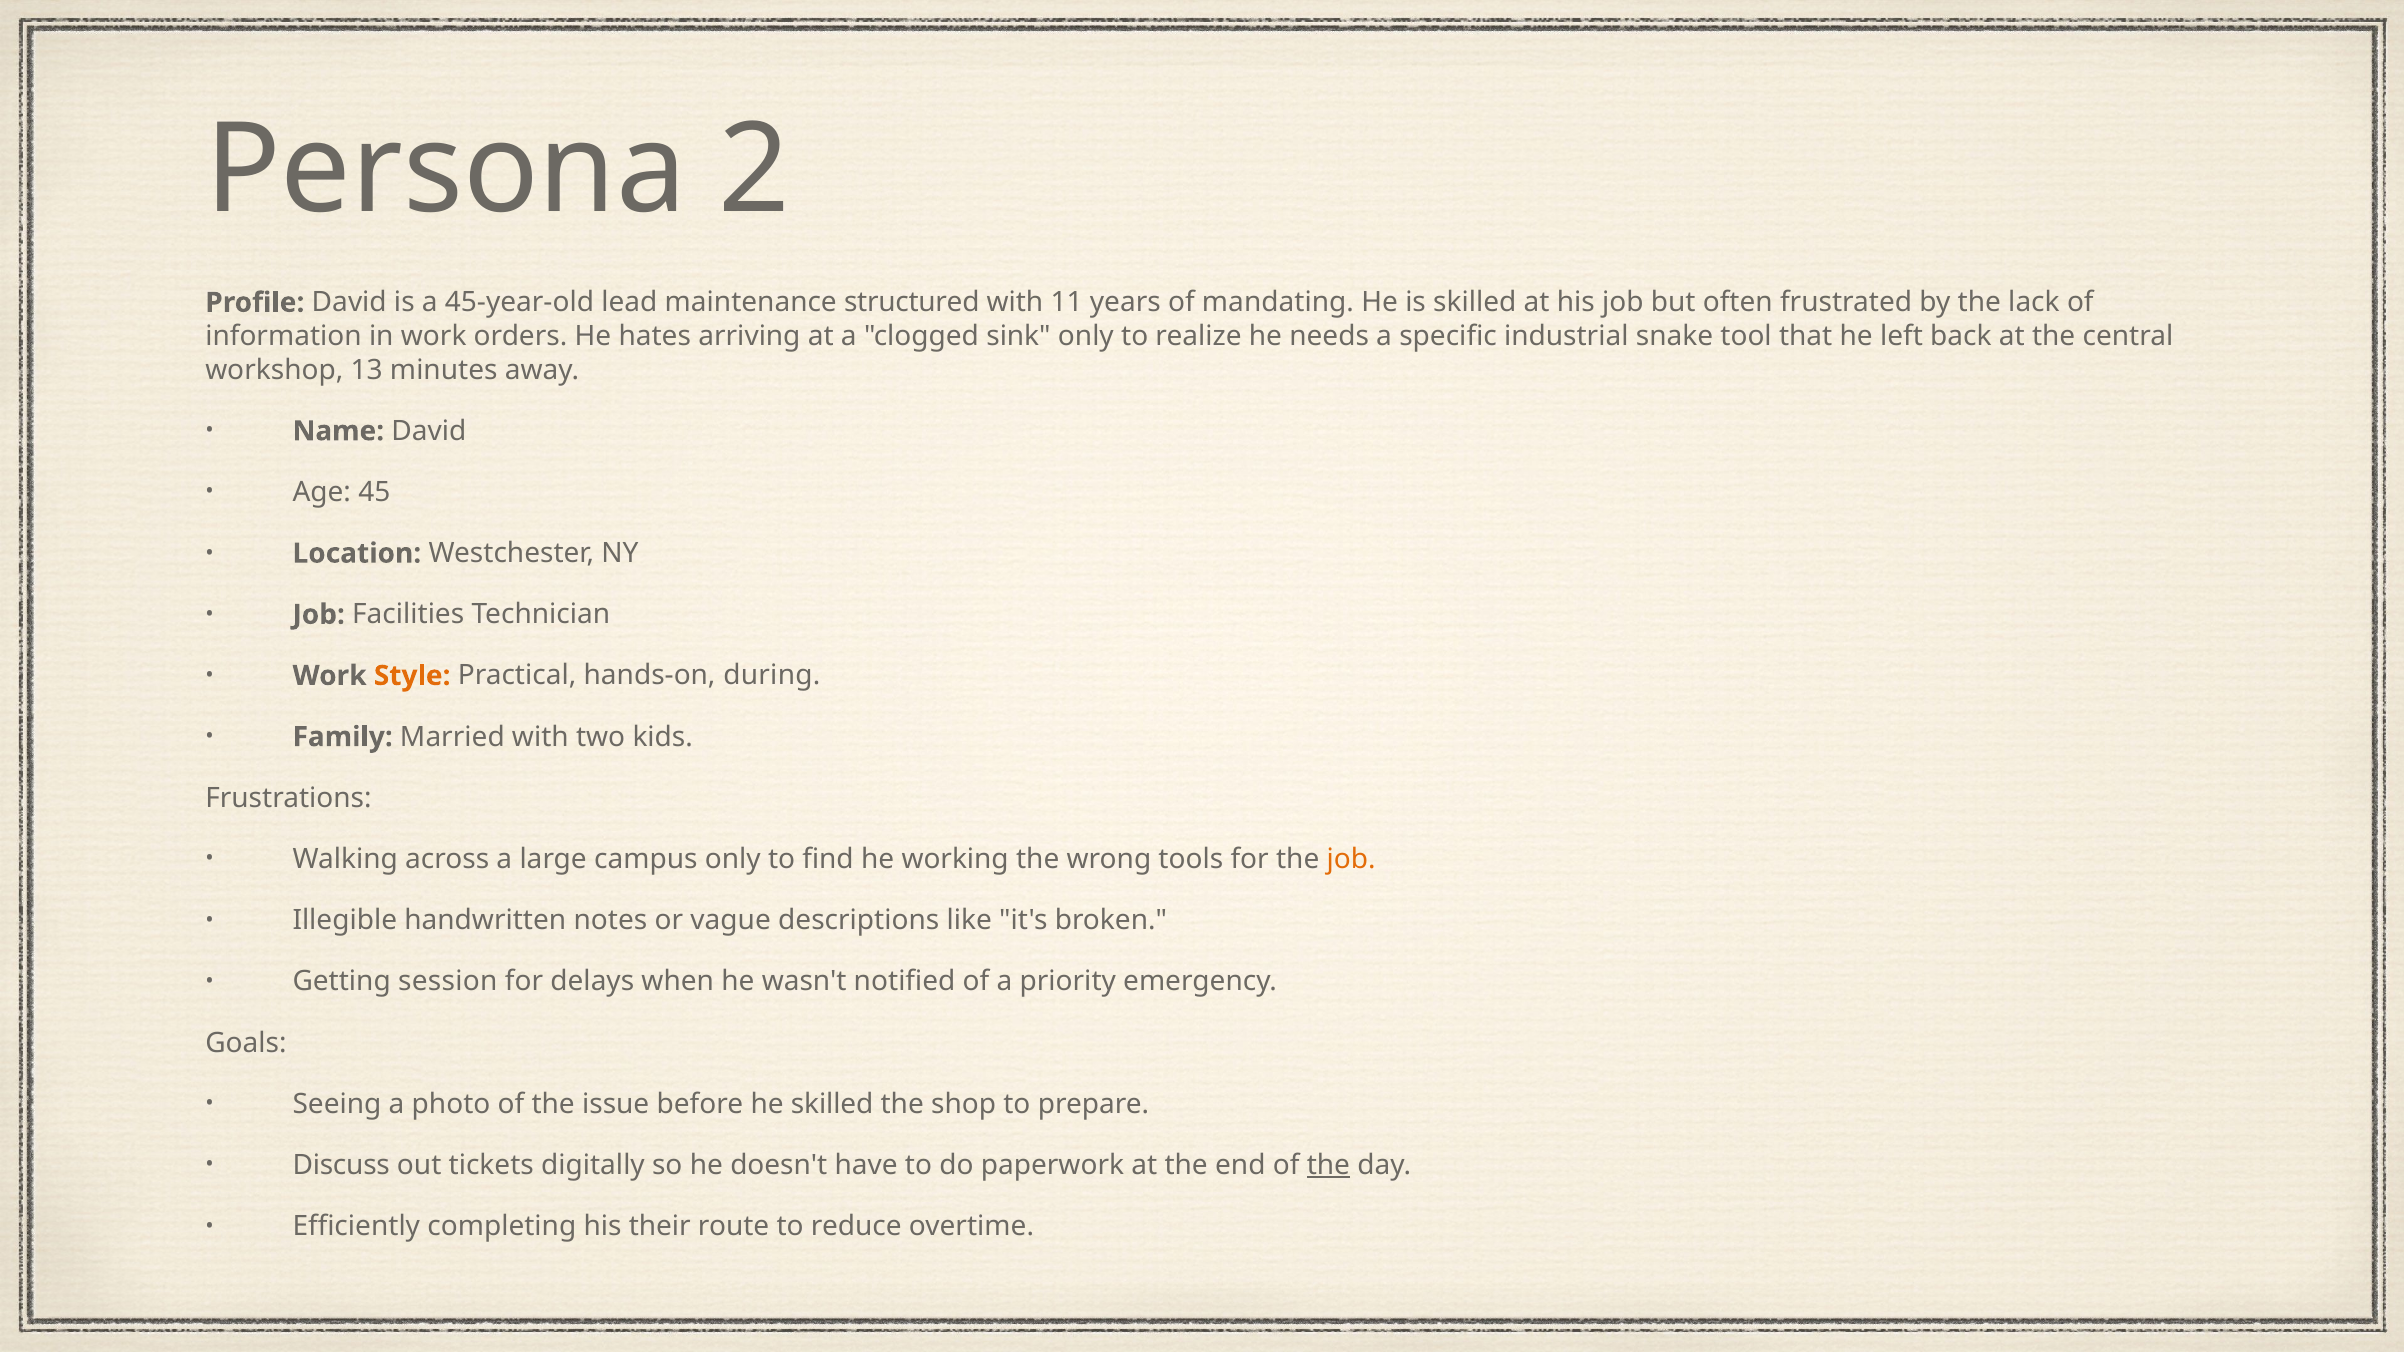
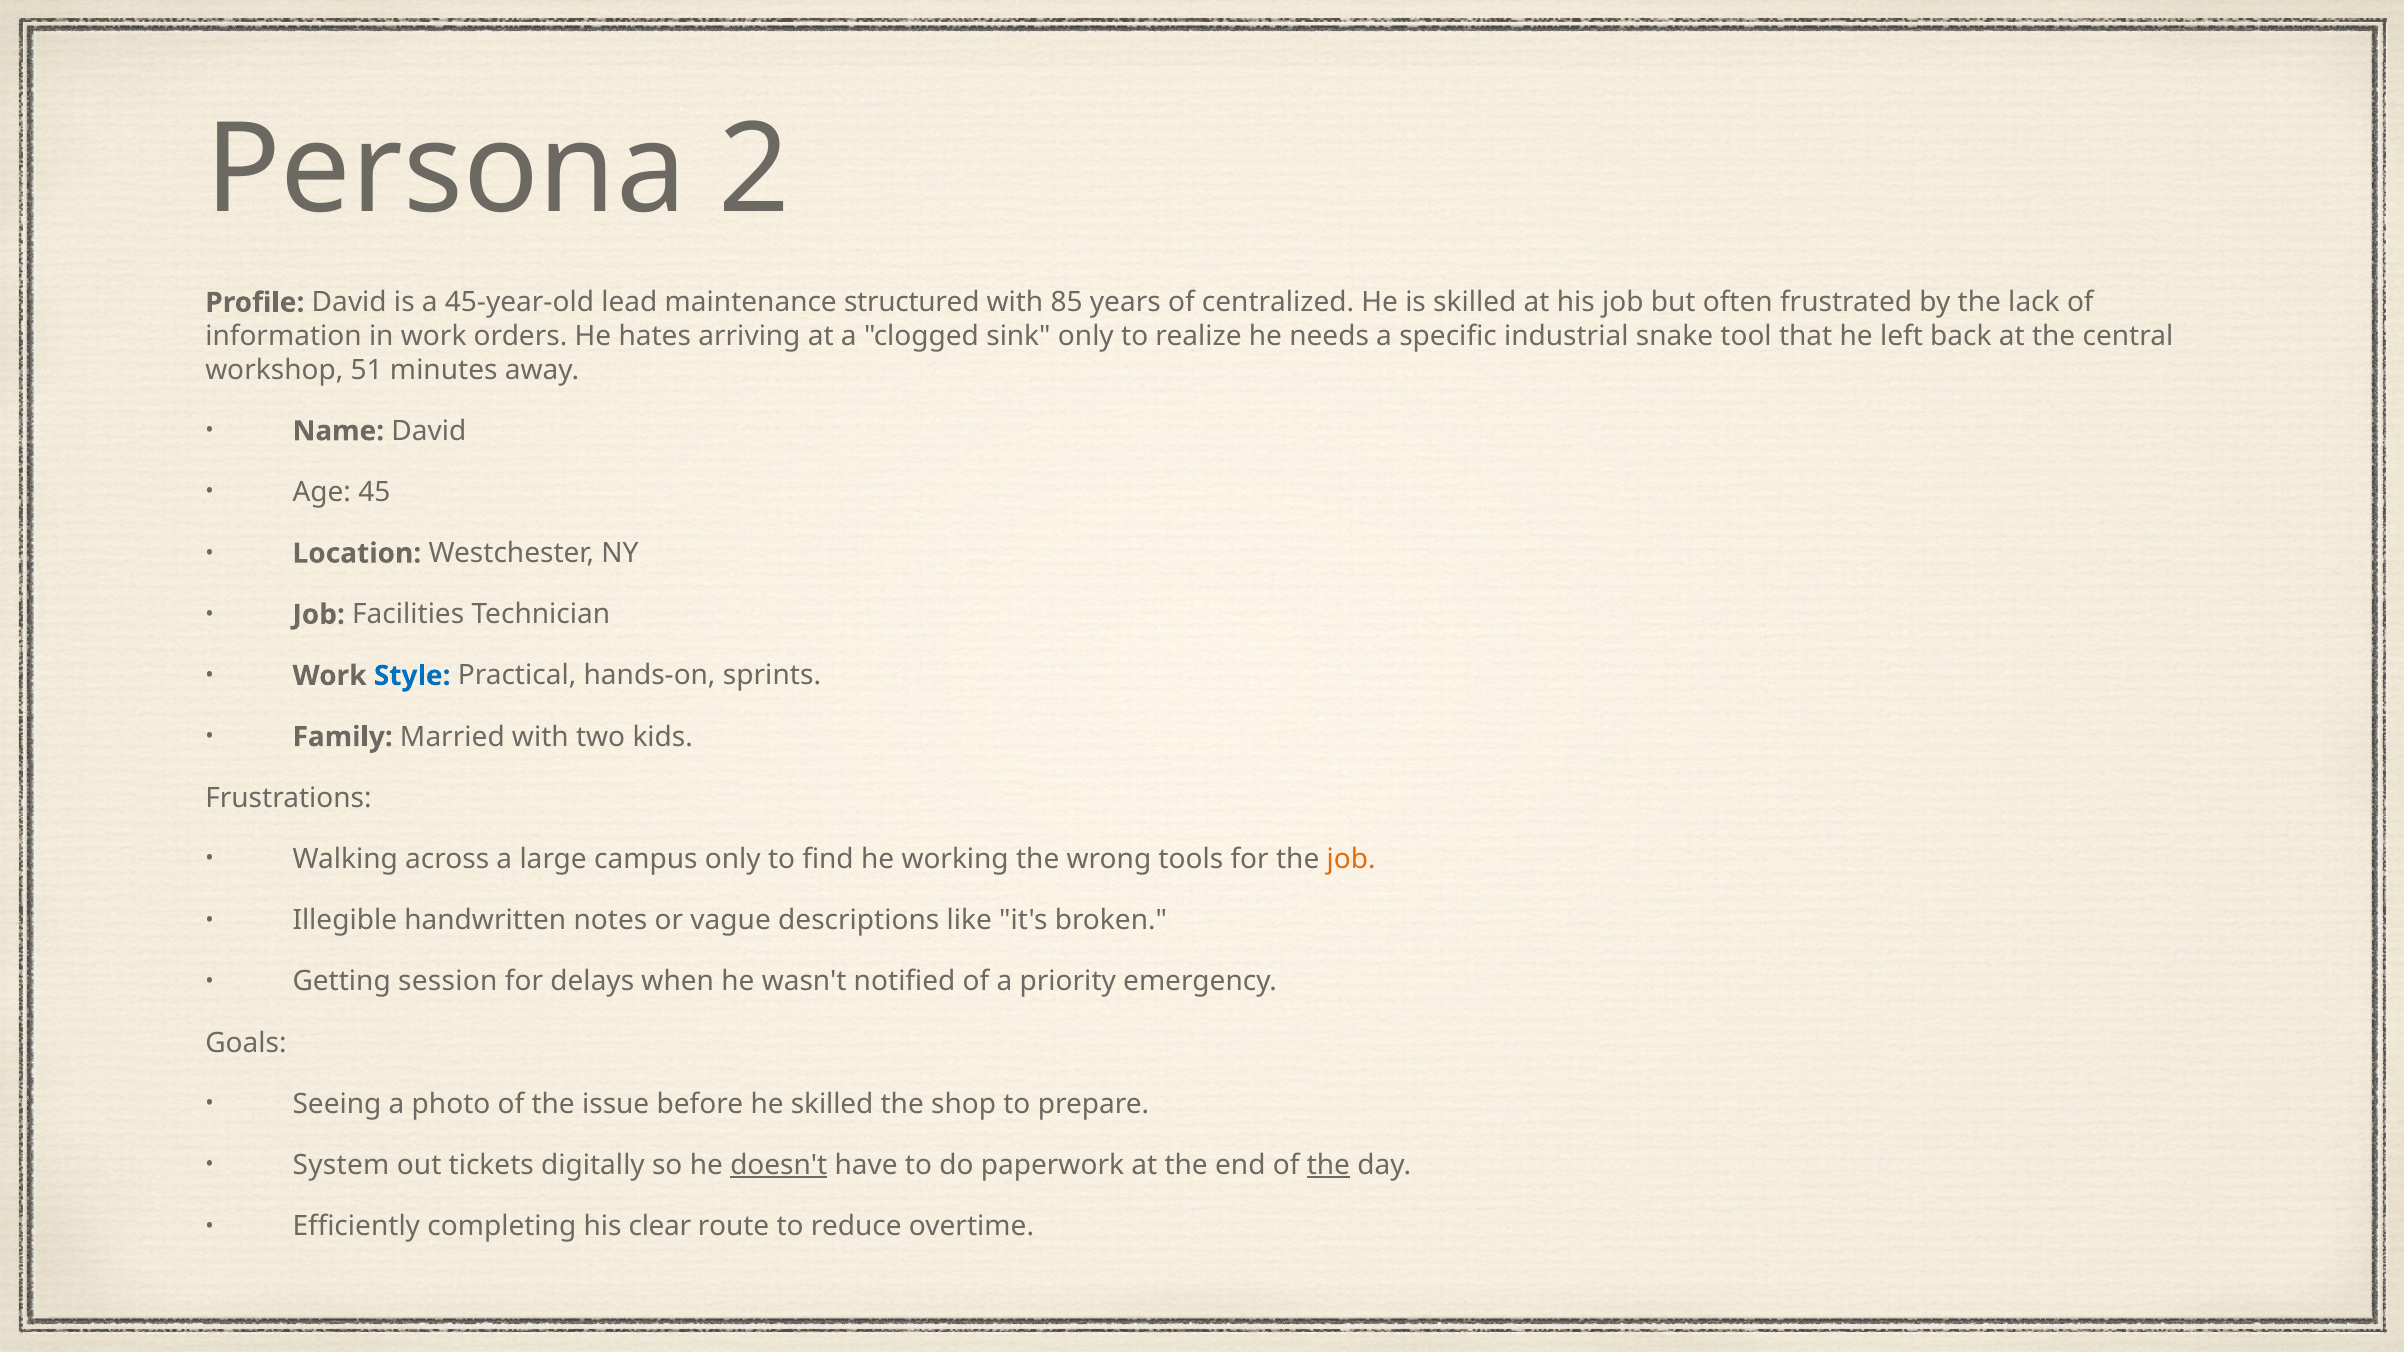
11: 11 -> 85
mandating: mandating -> centralized
13: 13 -> 51
Style colour: orange -> blue
during: during -> sprints
Discuss: Discuss -> System
doesn't underline: none -> present
their: their -> clear
